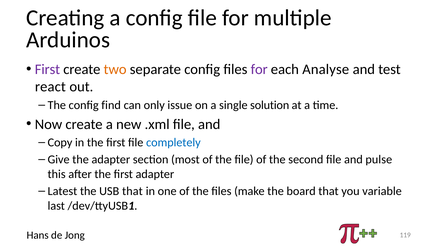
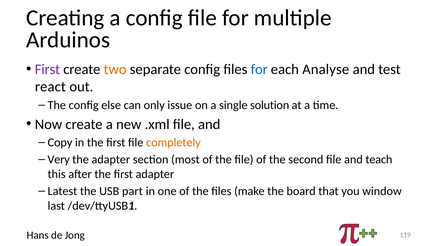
for at (259, 69) colour: purple -> blue
find: find -> else
completely colour: blue -> orange
Give: Give -> Very
pulse: pulse -> teach
USB that: that -> part
variable: variable -> window
